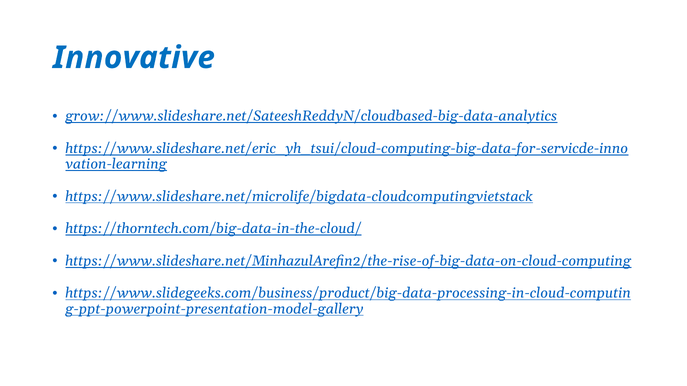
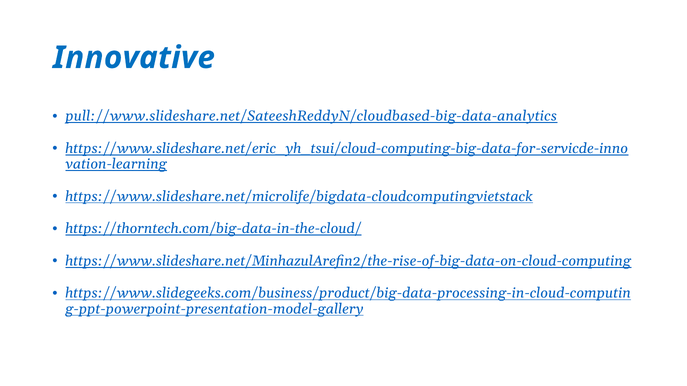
grow://www.slideshare.net/SateeshReddyN/cloudbased-big-data-analytics: grow://www.slideshare.net/SateeshReddyN/cloudbased-big-data-analytics -> pull://www.slideshare.net/SateeshReddyN/cloudbased-big-data-analytics
